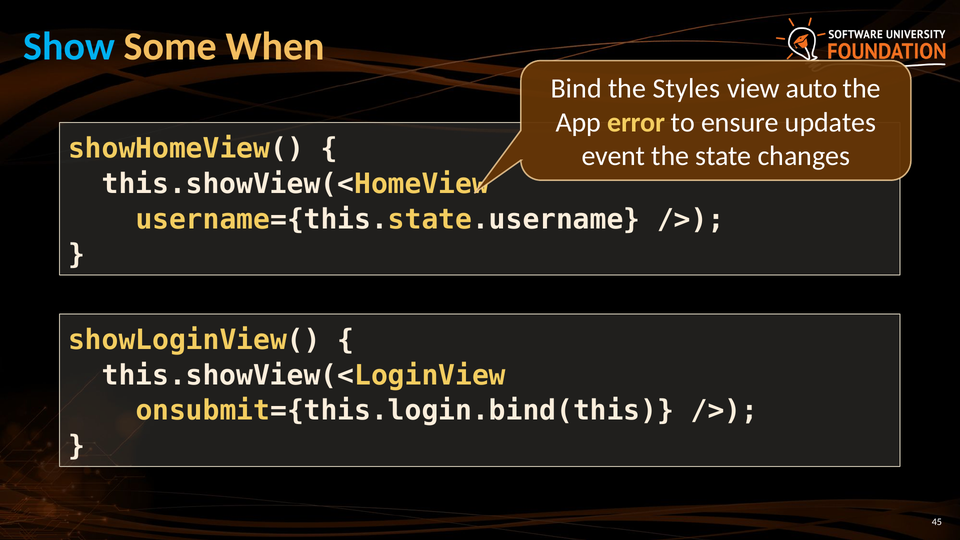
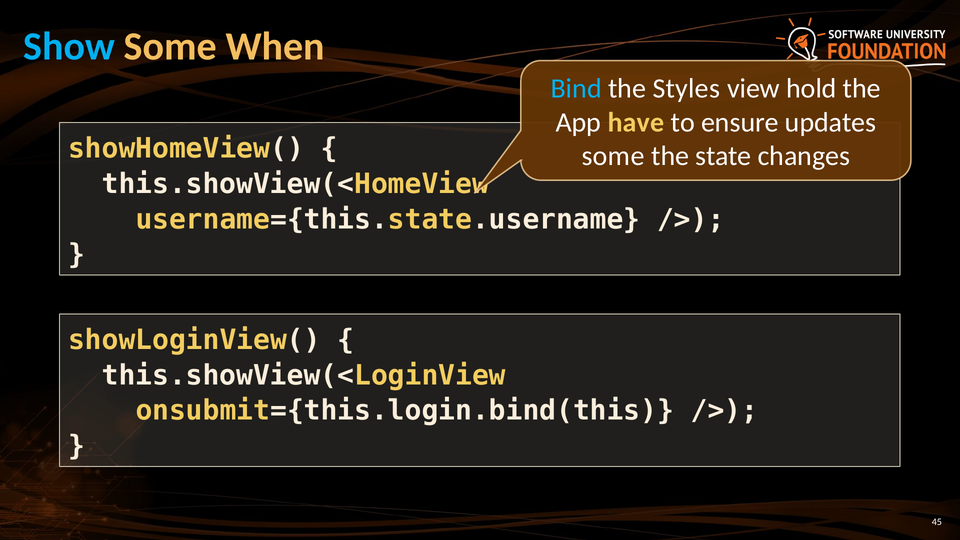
Bind colour: white -> light blue
auto: auto -> hold
error: error -> have
event at (613, 156): event -> some
